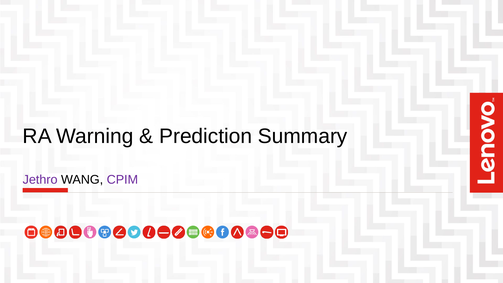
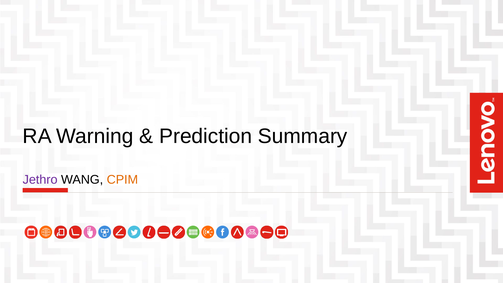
CPIM colour: purple -> orange
